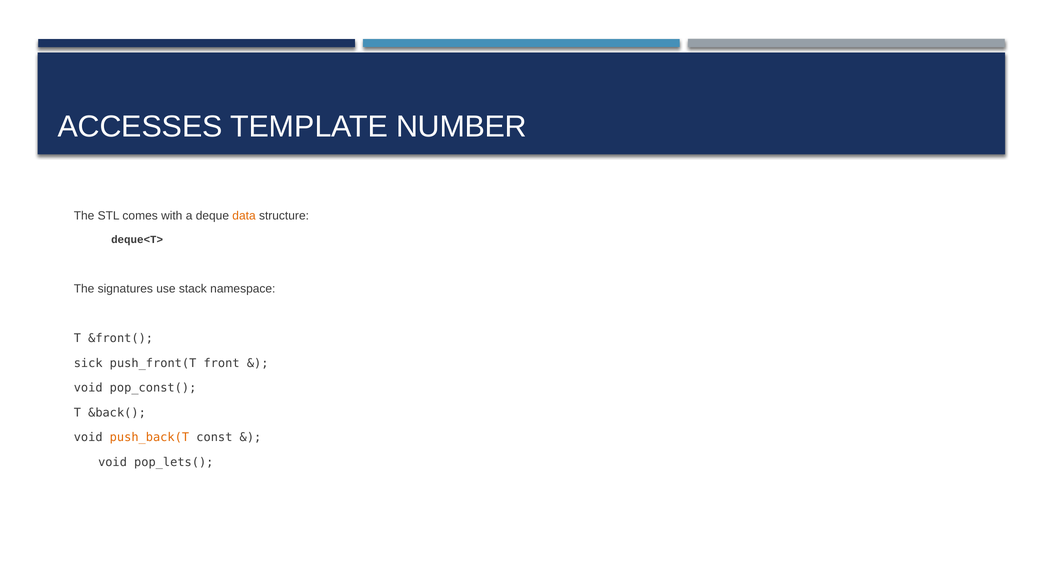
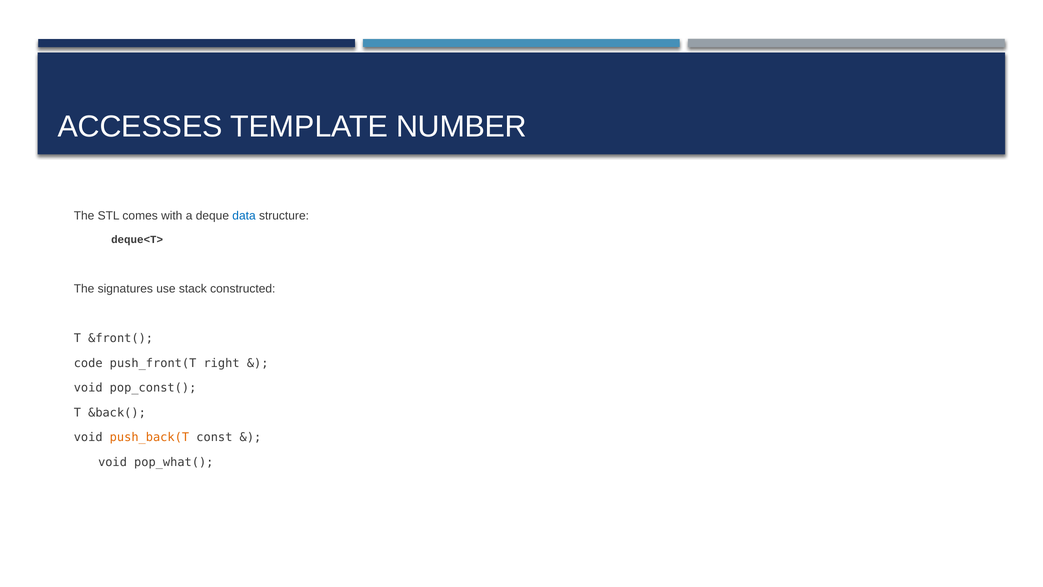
data colour: orange -> blue
namespace: namespace -> constructed
sick: sick -> code
front: front -> right
pop_lets(: pop_lets( -> pop_what(
